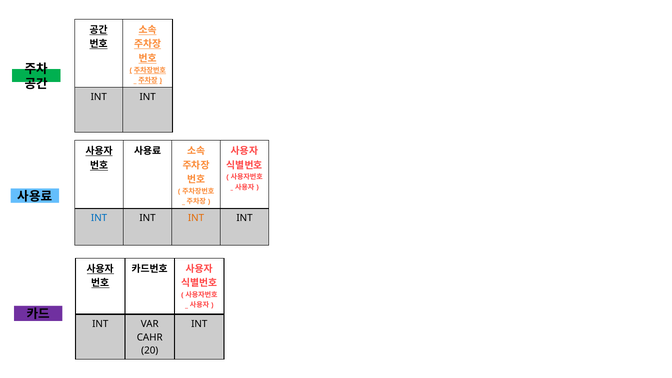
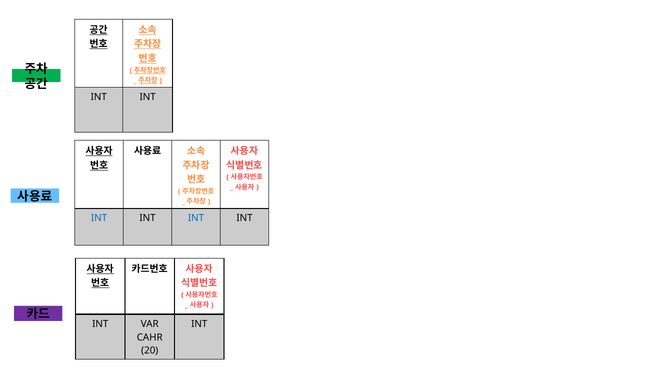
INT at (196, 218) colour: orange -> blue
